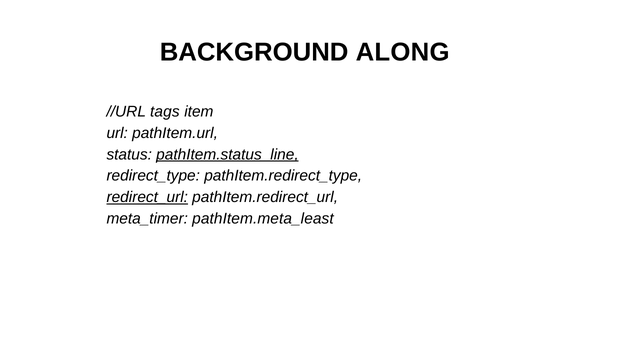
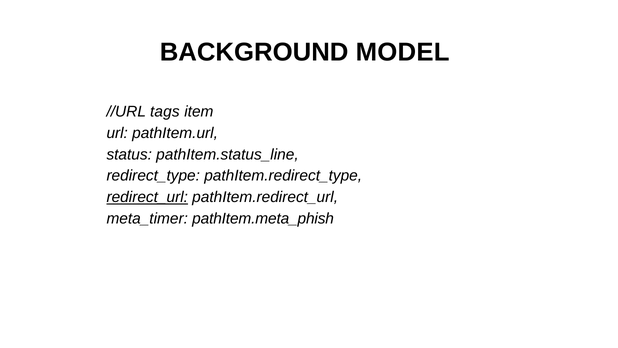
ALONG: ALONG -> MODEL
pathItem.status_line underline: present -> none
pathItem.meta_least: pathItem.meta_least -> pathItem.meta_phish
